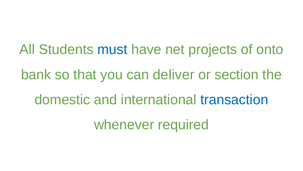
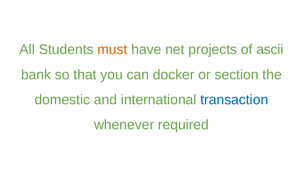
must colour: blue -> orange
onto: onto -> ascii
deliver: deliver -> docker
